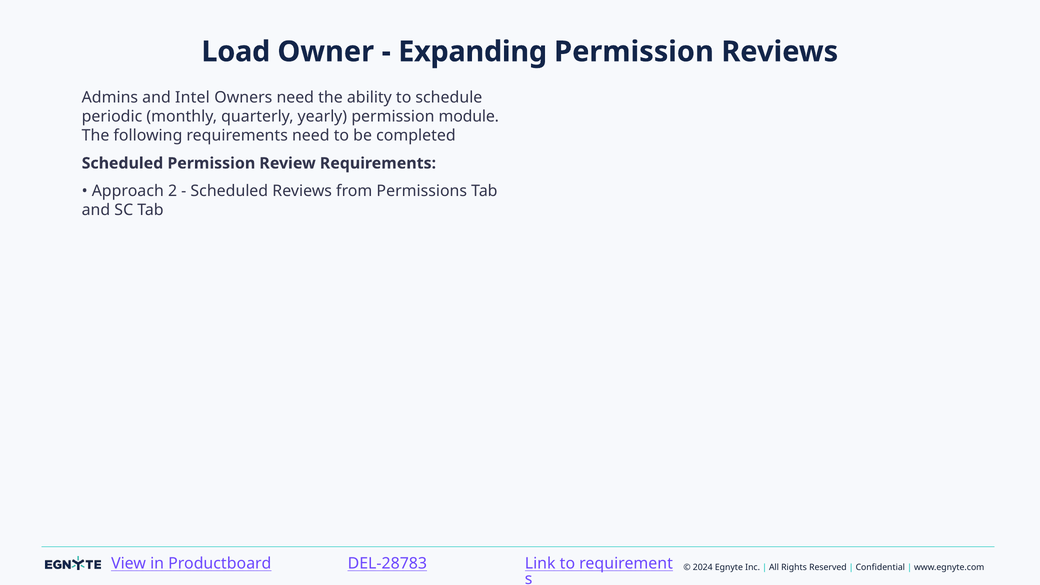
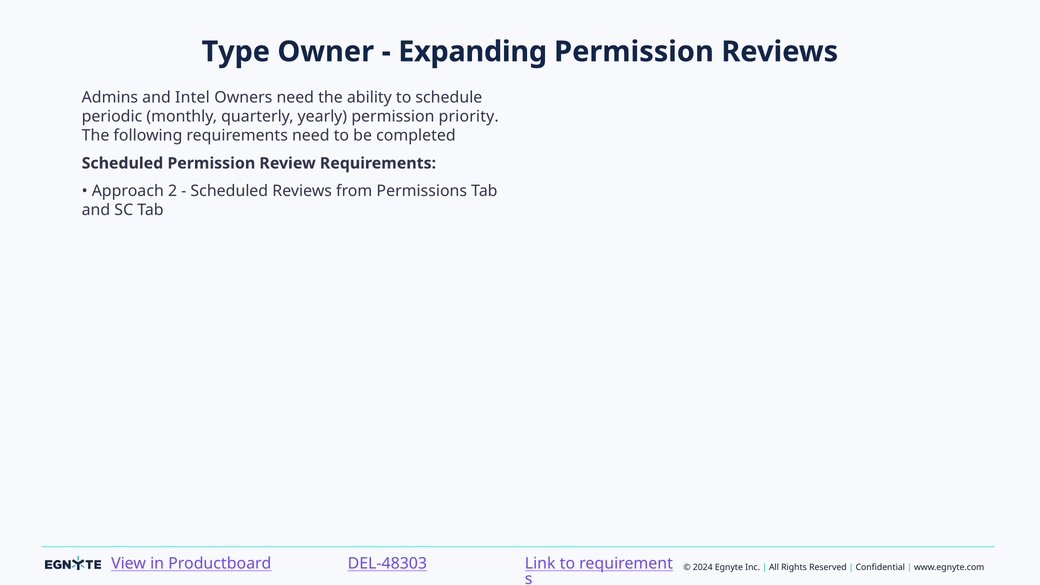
Load: Load -> Type
module: module -> priority
DEL-28783: DEL-28783 -> DEL-48303
